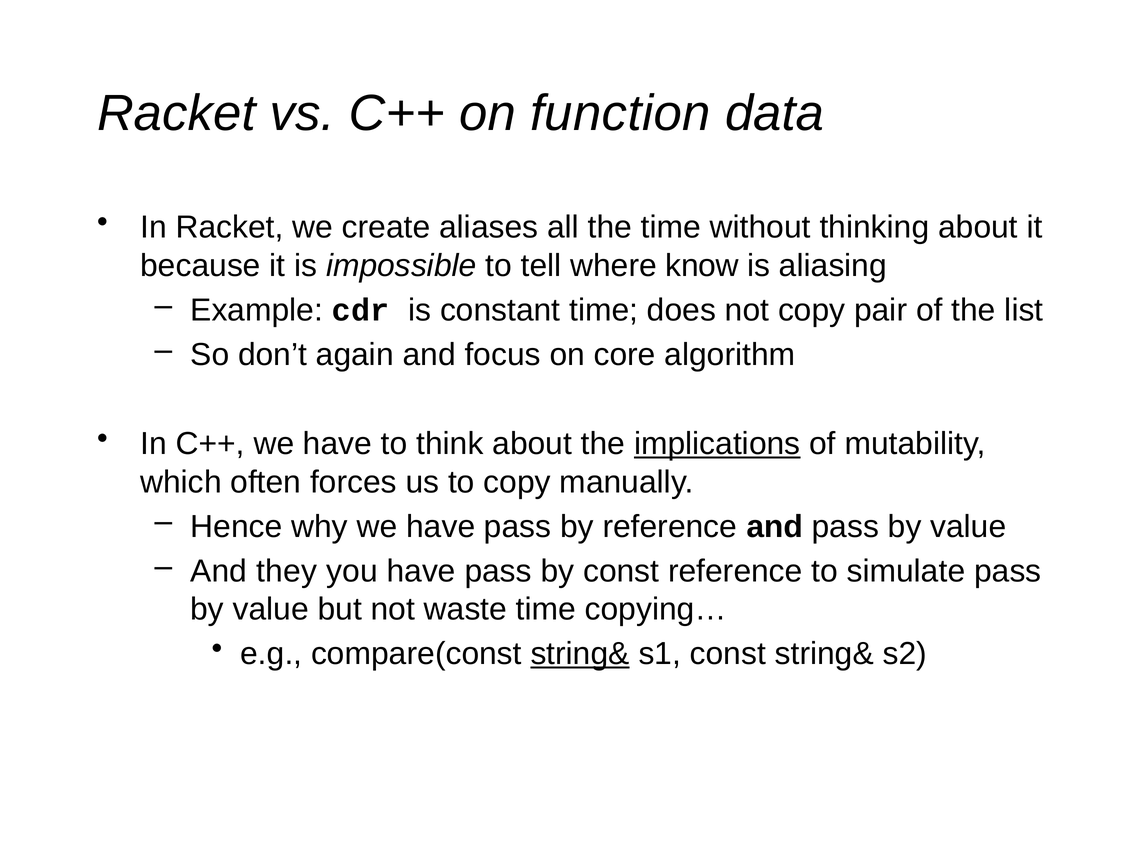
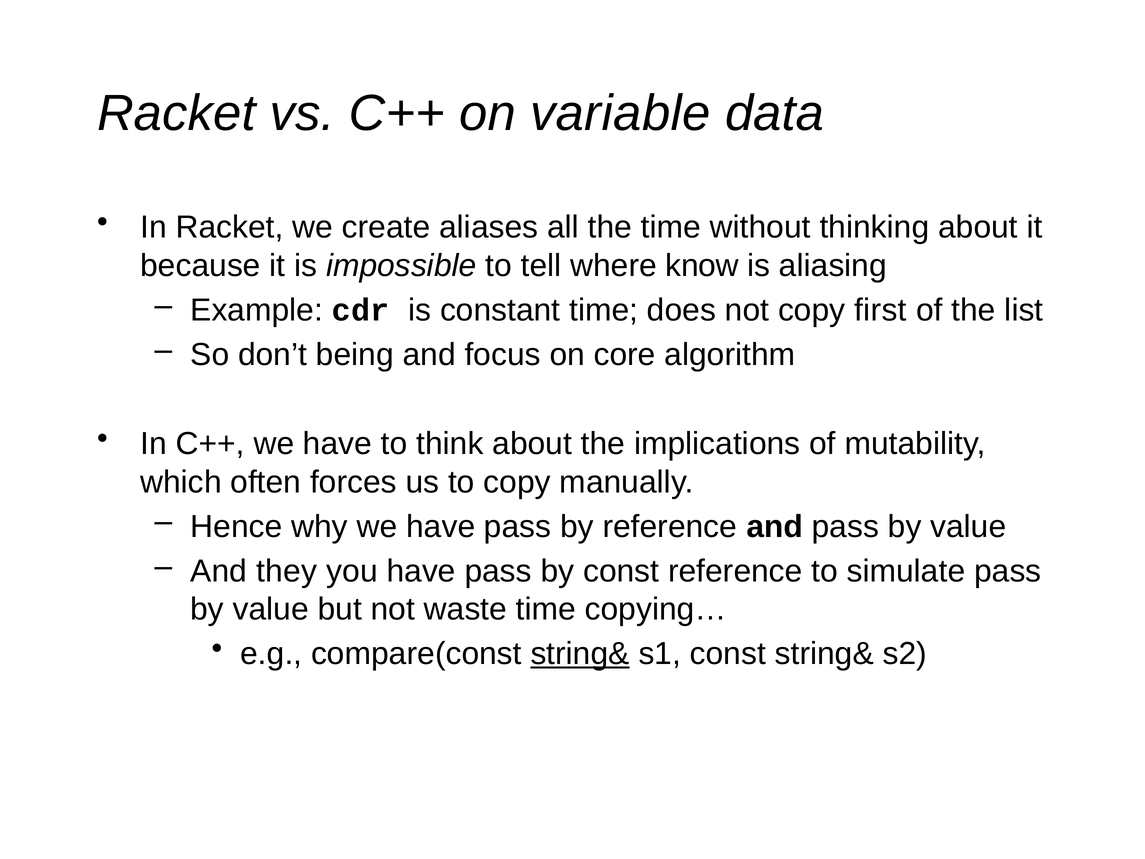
function: function -> variable
pair: pair -> first
again: again -> being
implications underline: present -> none
